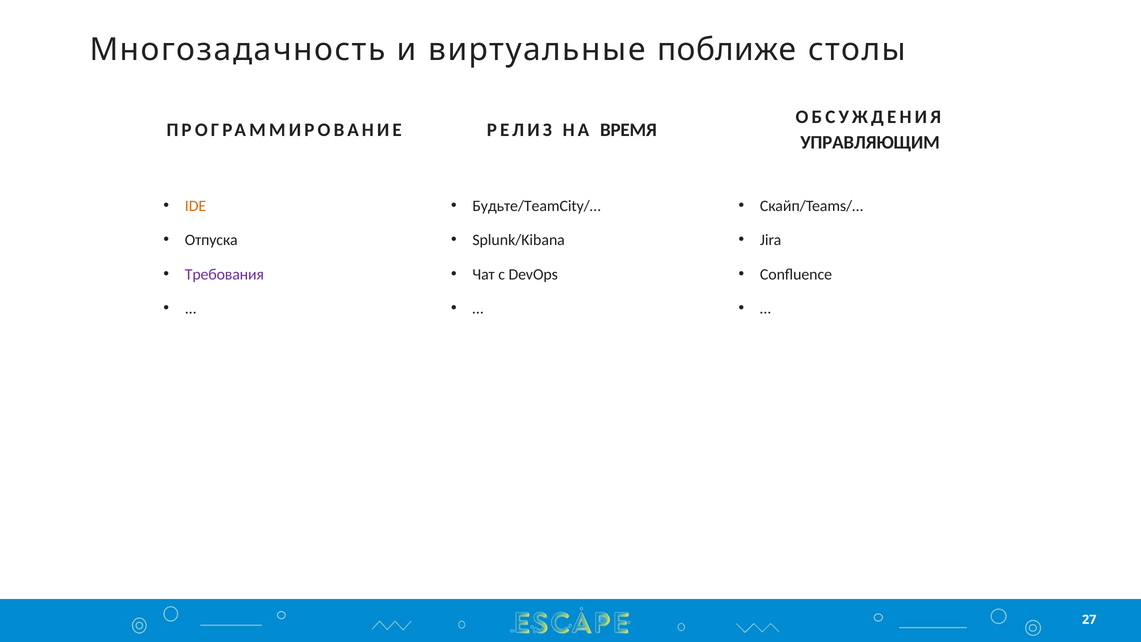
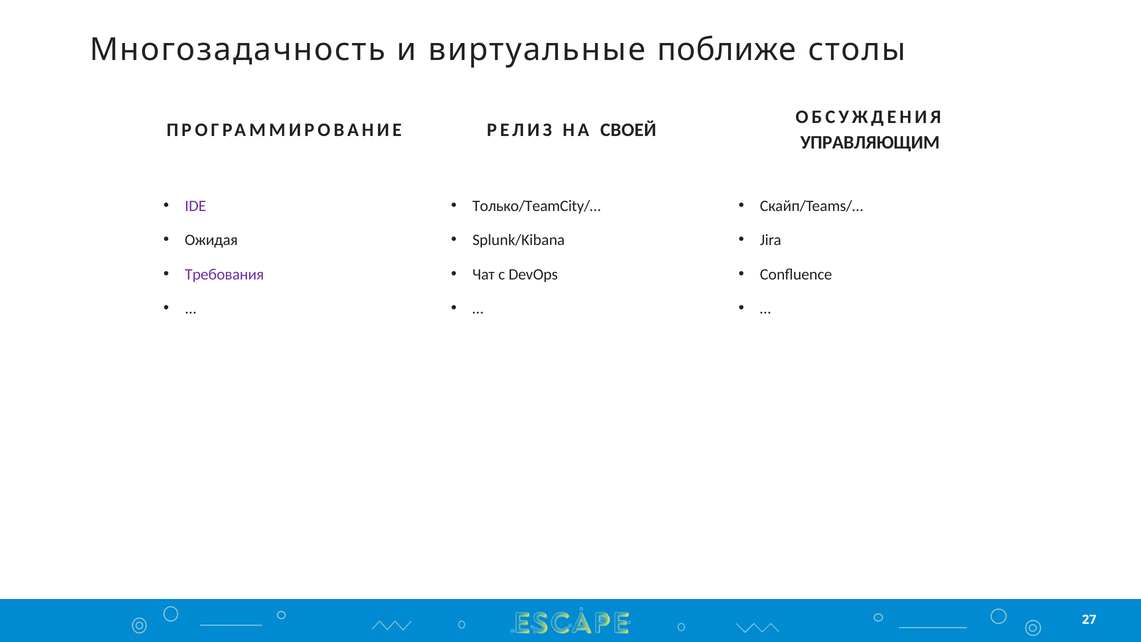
ВРЕМЯ: ВРЕМЯ -> СВОЕЙ
IDE colour: orange -> purple
Будьте/TeamCity/…: Будьте/TeamCity/… -> Только/TeamCity/…
Отпуска: Отпуска -> Ожидая
